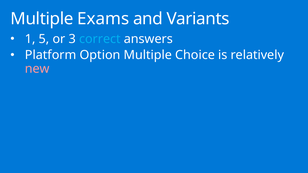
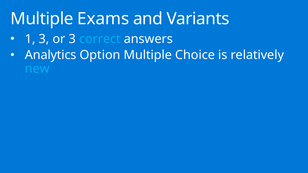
1 5: 5 -> 3
Platform: Platform -> Analytics
new colour: pink -> light blue
